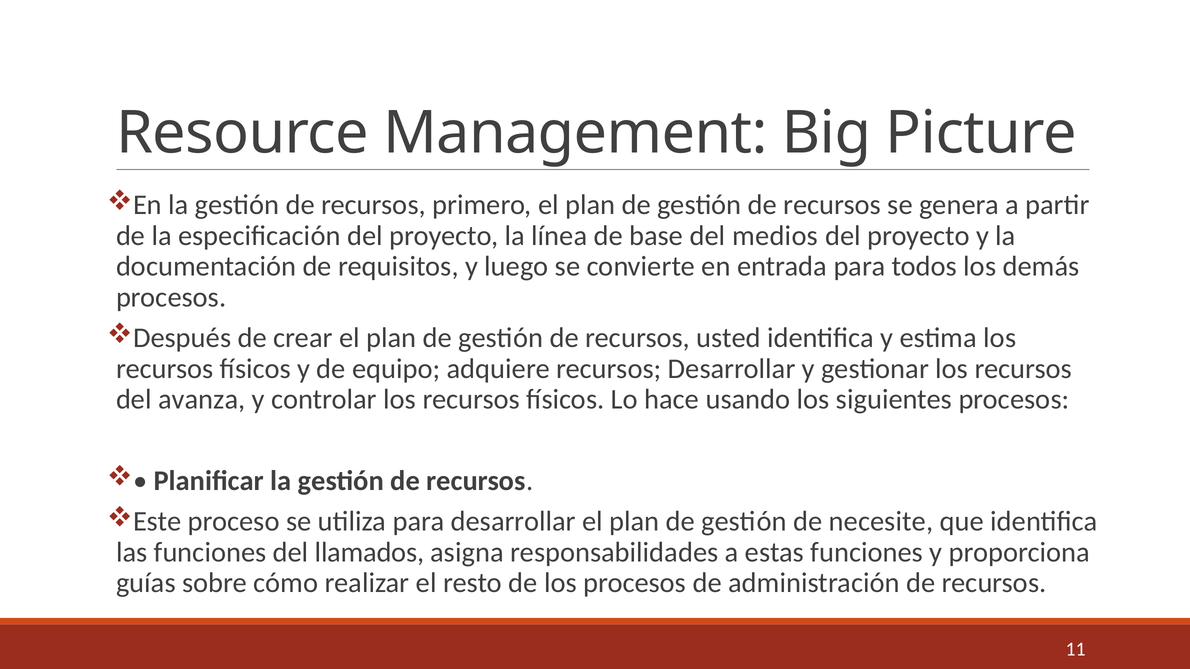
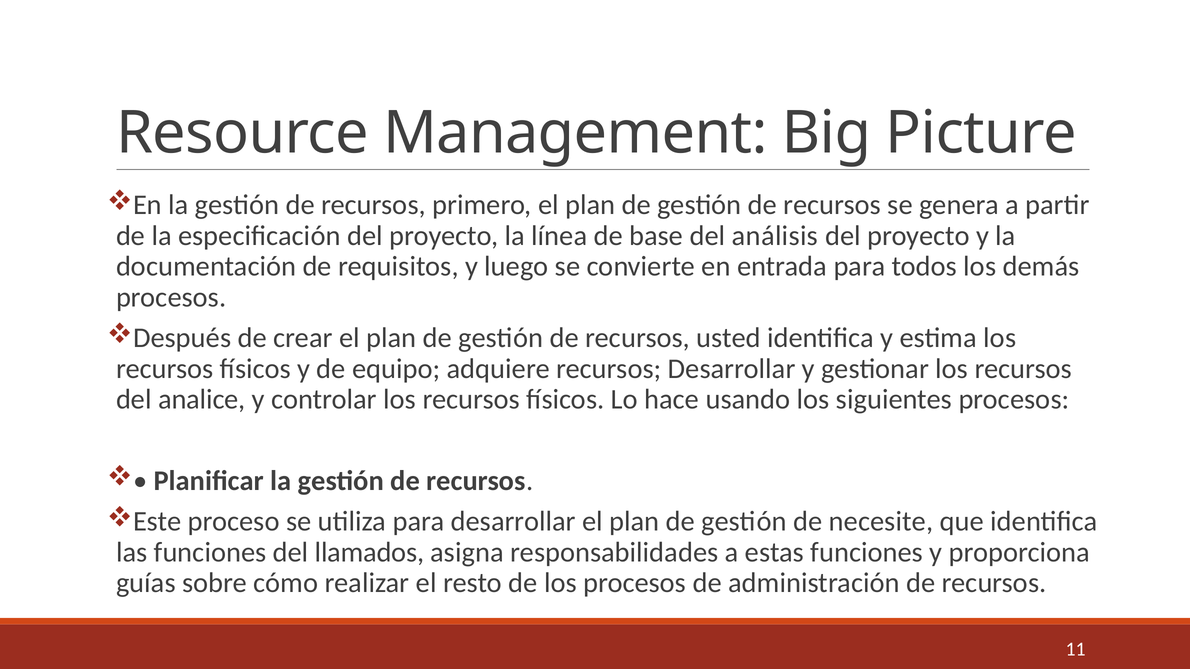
medios: medios -> análisis
avanza: avanza -> analice
